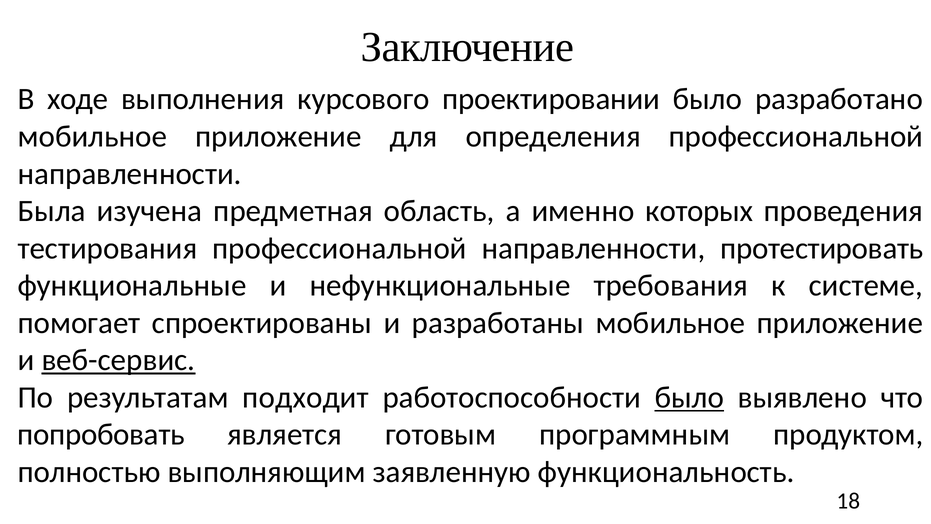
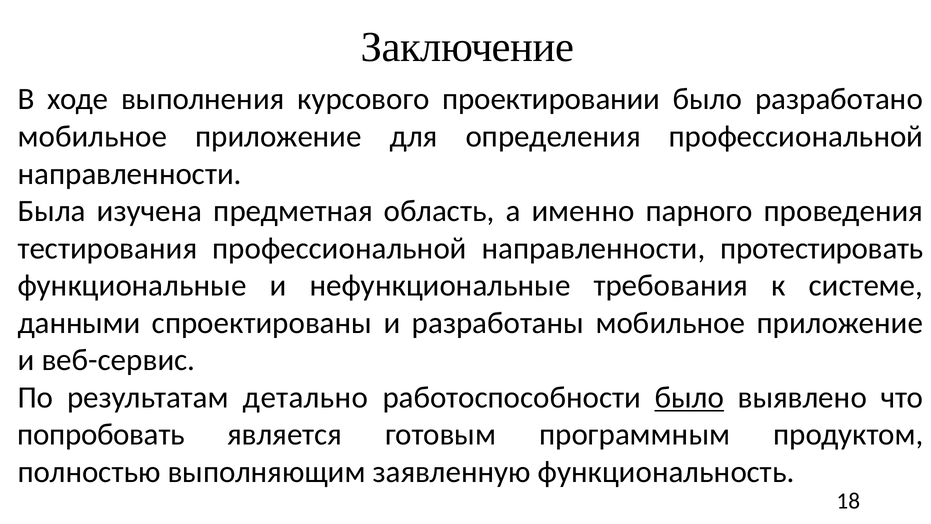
которых: которых -> парного
помогает: помогает -> данными
веб-сервис underline: present -> none
подходит: подходит -> детально
